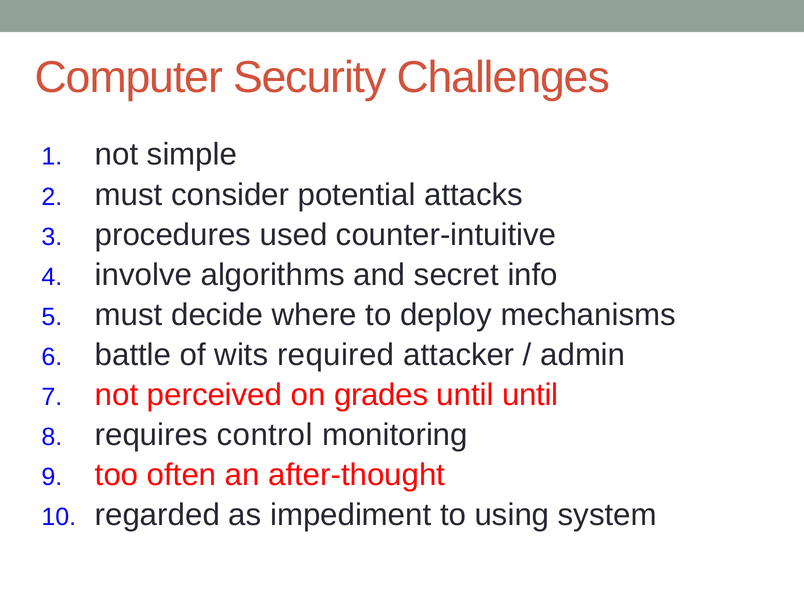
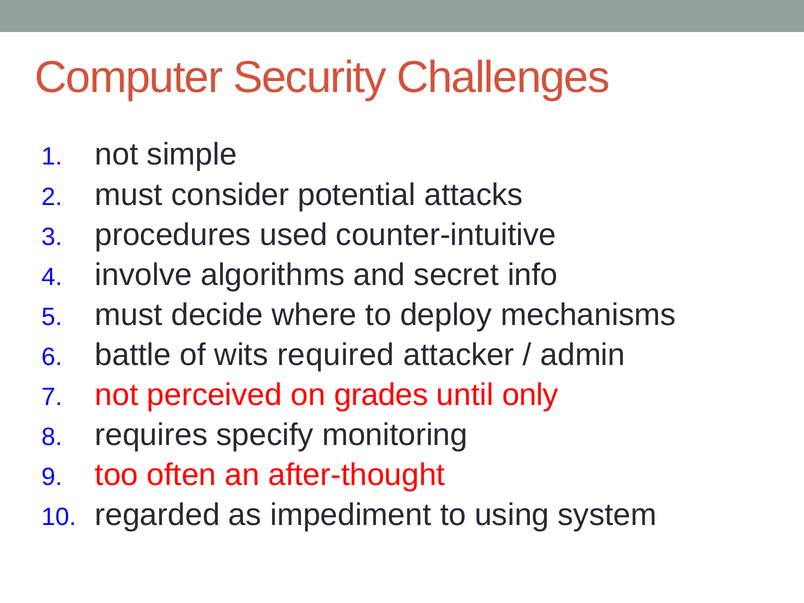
until until: until -> only
control: control -> specify
